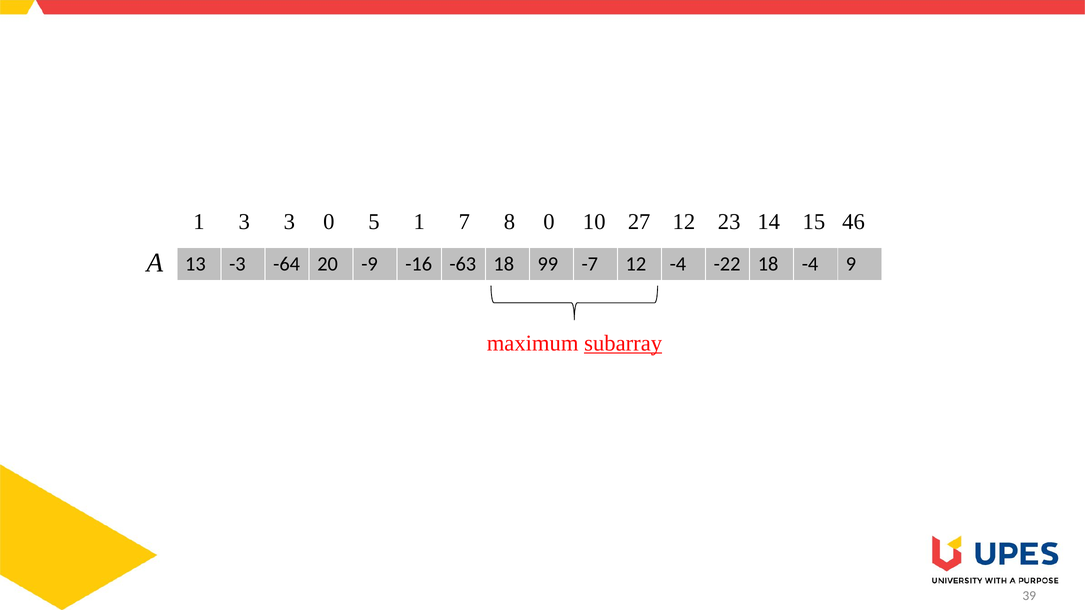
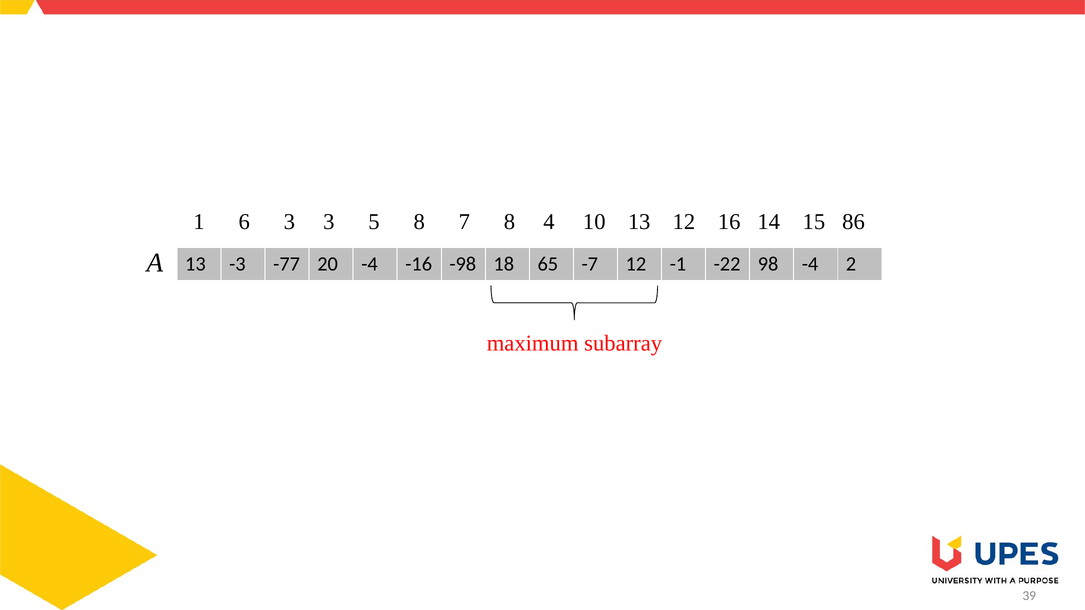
1 3: 3 -> 6
3 0: 0 -> 3
5 1: 1 -> 8
8 0: 0 -> 4
10 27: 27 -> 13
23: 23 -> 16
46: 46 -> 86
-64: -64 -> -77
20 -9: -9 -> -4
-63: -63 -> -98
99: 99 -> 65
12 -4: -4 -> -1
-22 18: 18 -> 98
9: 9 -> 2
subarray underline: present -> none
